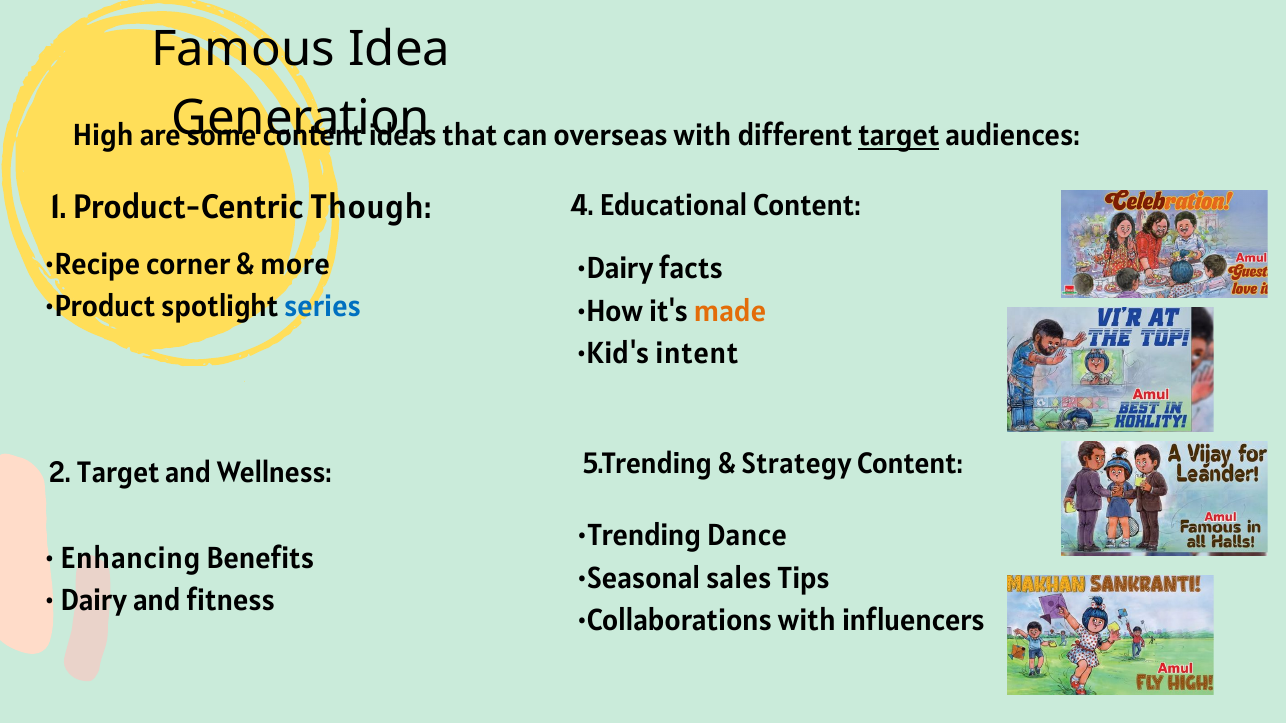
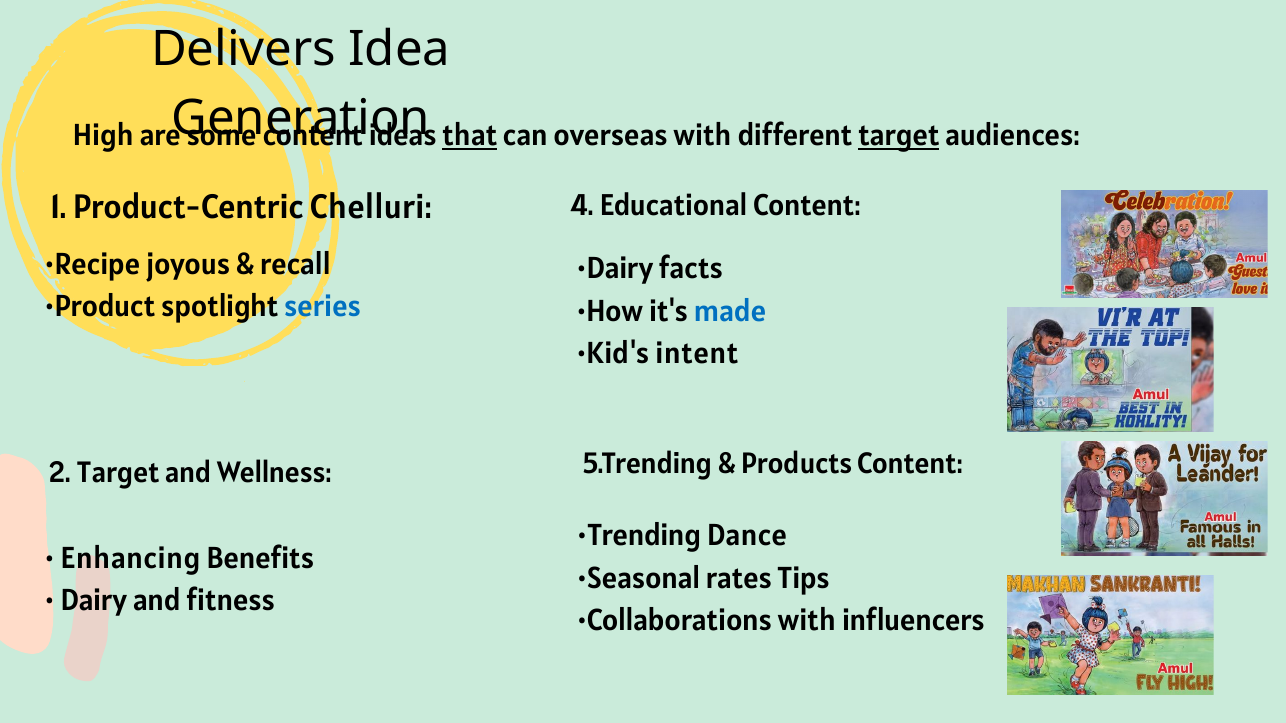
Famous: Famous -> Delivers
that underline: none -> present
Though: Though -> Chelluri
corner: corner -> joyous
more: more -> recall
made colour: orange -> blue
Strategy: Strategy -> Products
sales: sales -> rates
